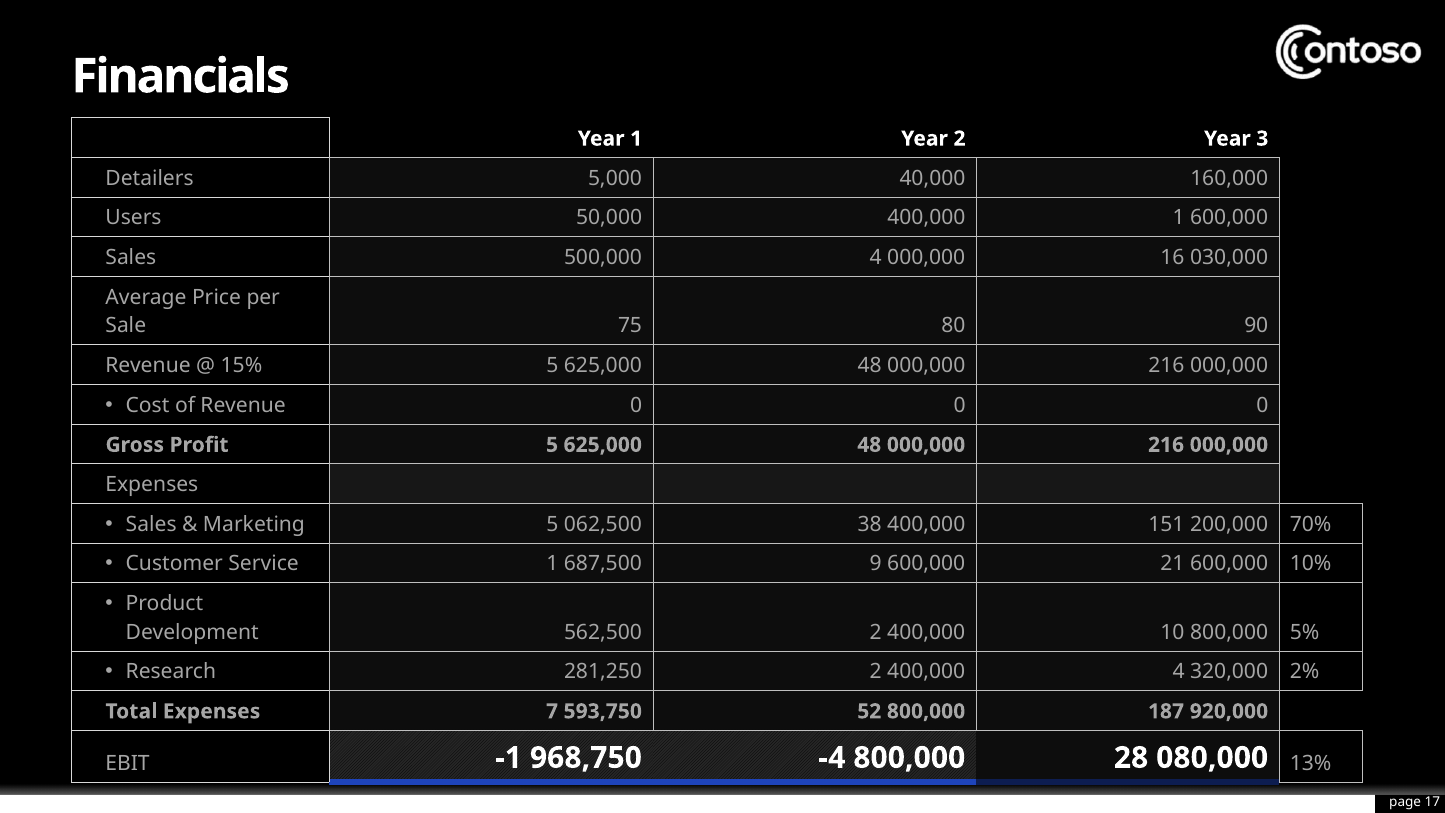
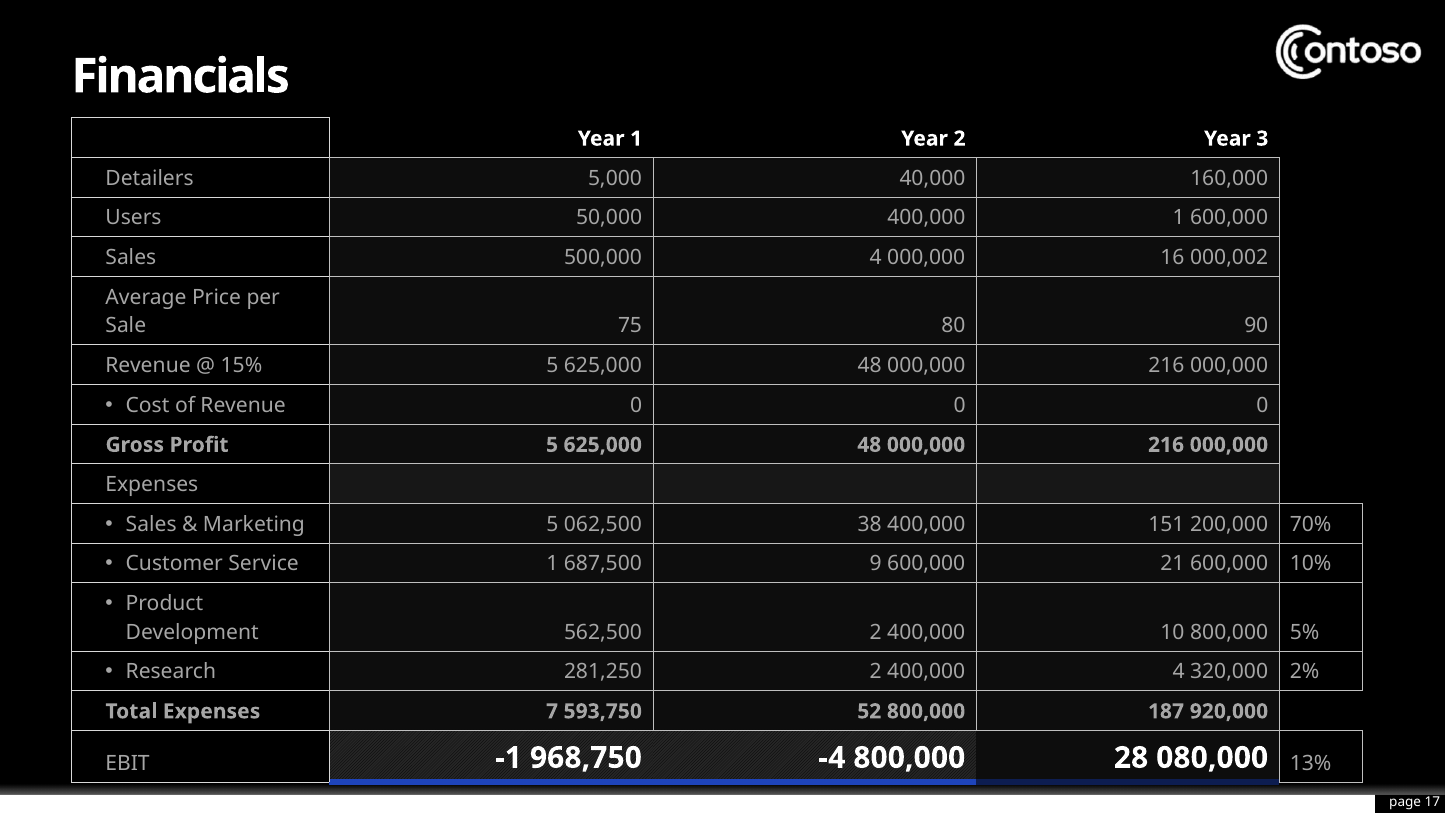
030,000: 030,000 -> 000,002
